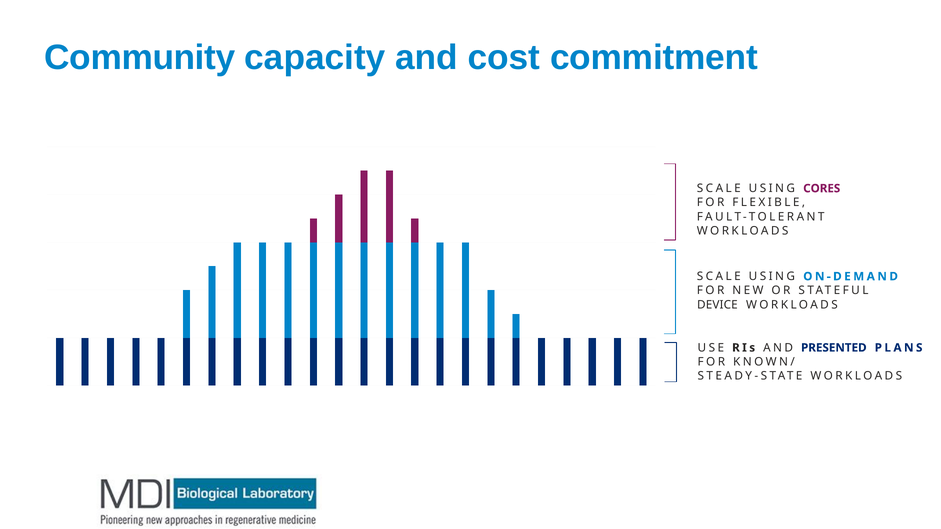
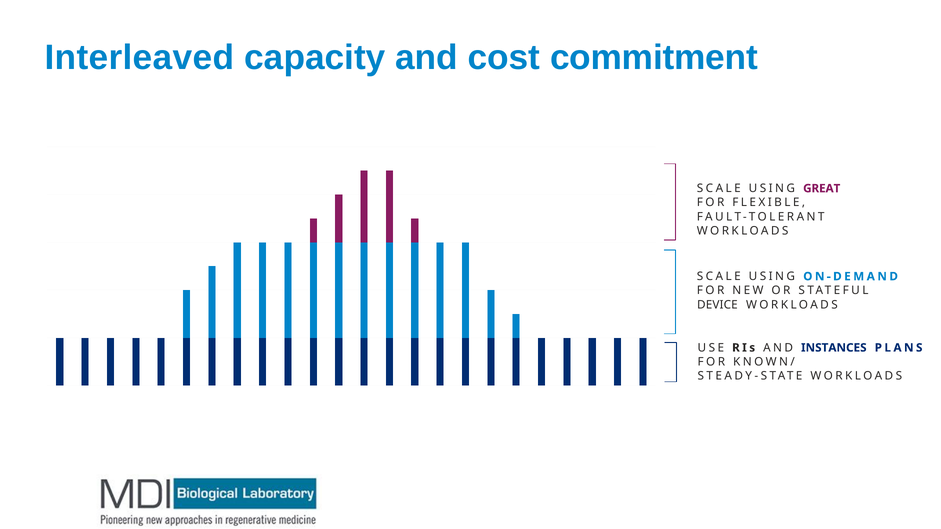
Community: Community -> Interleaved
CORES: CORES -> GREAT
PRESENTED: PRESENTED -> INSTANCES
